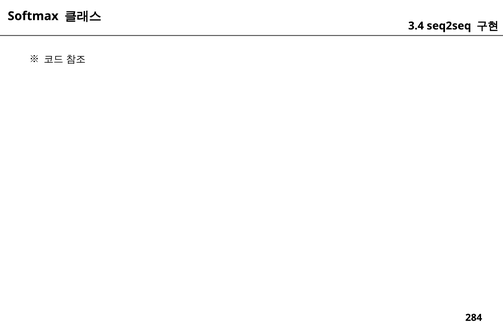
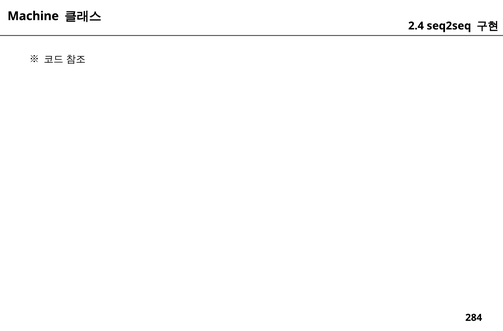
Softmax: Softmax -> Machine
3.4: 3.4 -> 2.4
